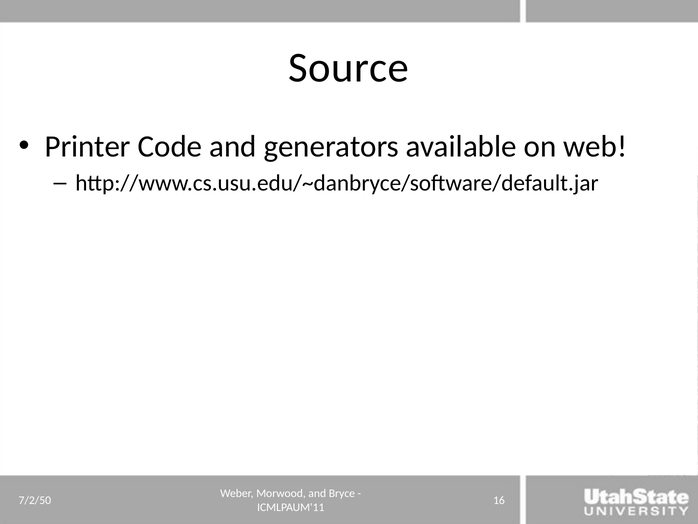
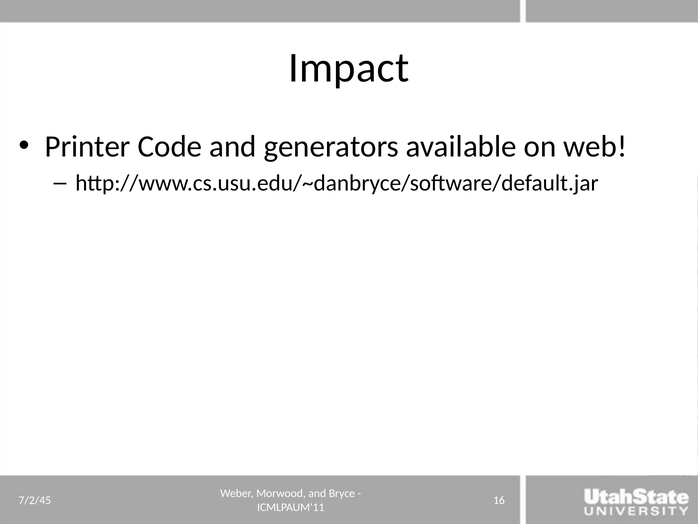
Source: Source -> Impact
7/2/50: 7/2/50 -> 7/2/45
